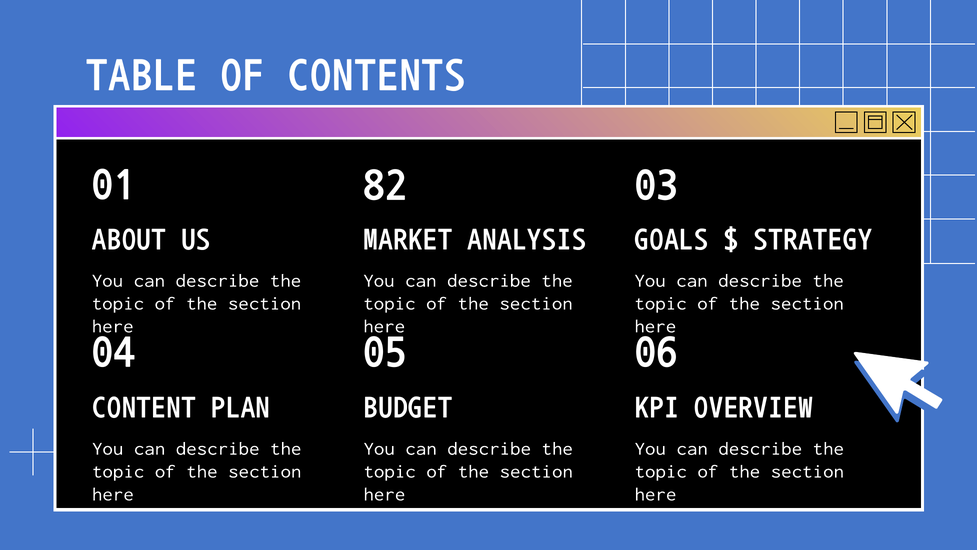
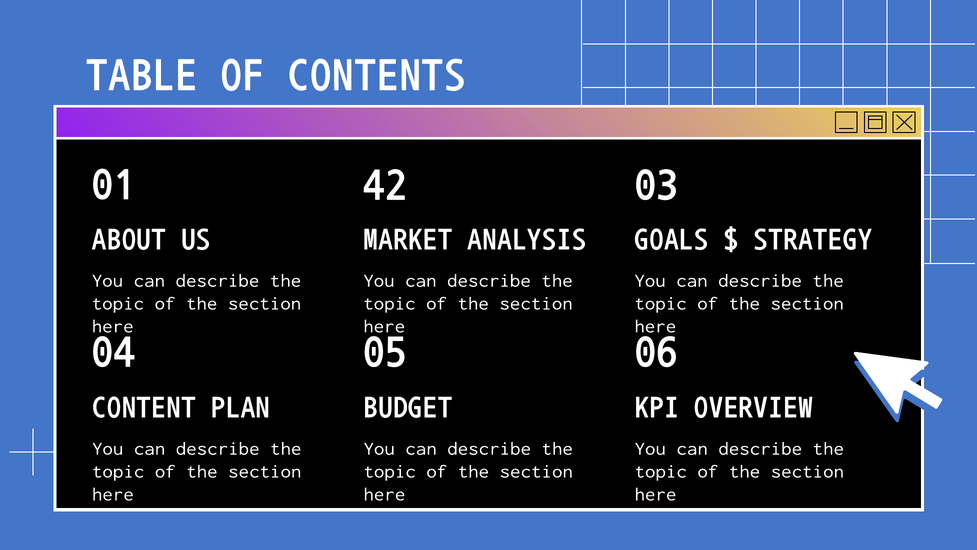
82: 82 -> 42
